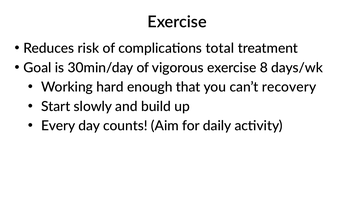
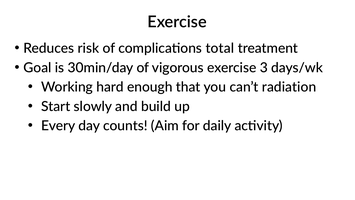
8: 8 -> 3
recovery: recovery -> radiation
